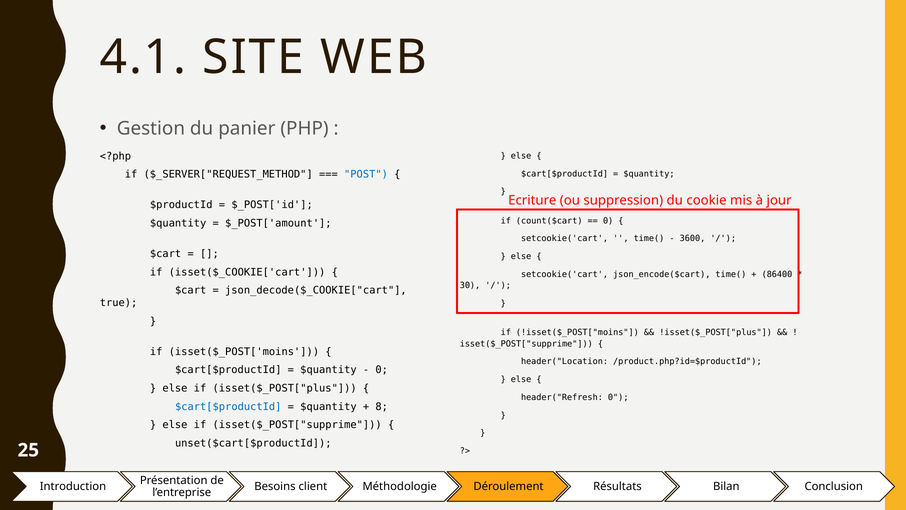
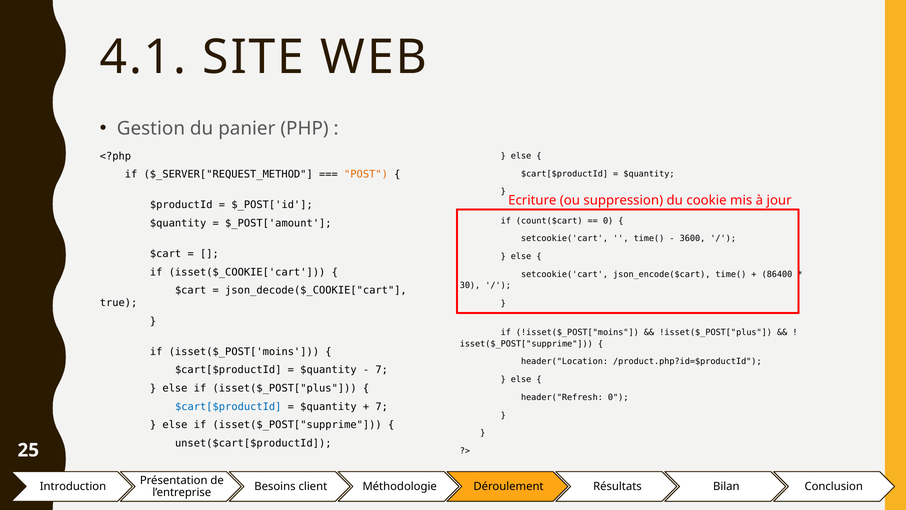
POST colour: blue -> orange
0 at (382, 370): 0 -> 7
8 at (382, 406): 8 -> 7
